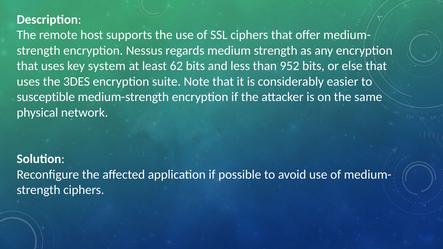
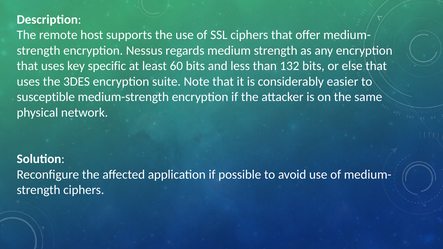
system: system -> specific
62: 62 -> 60
952: 952 -> 132
